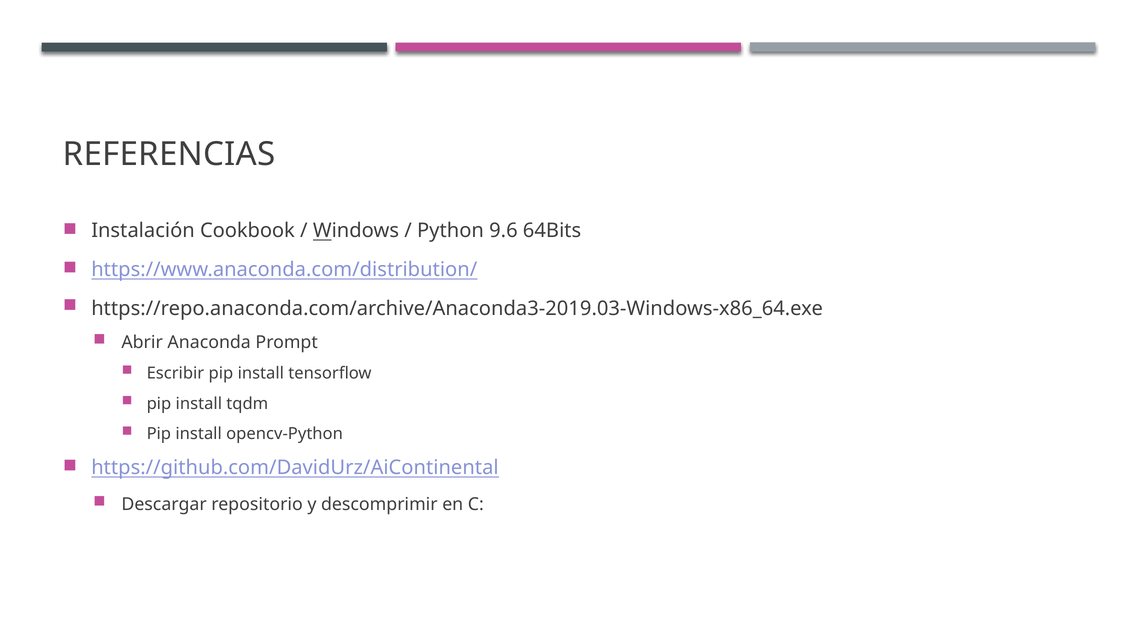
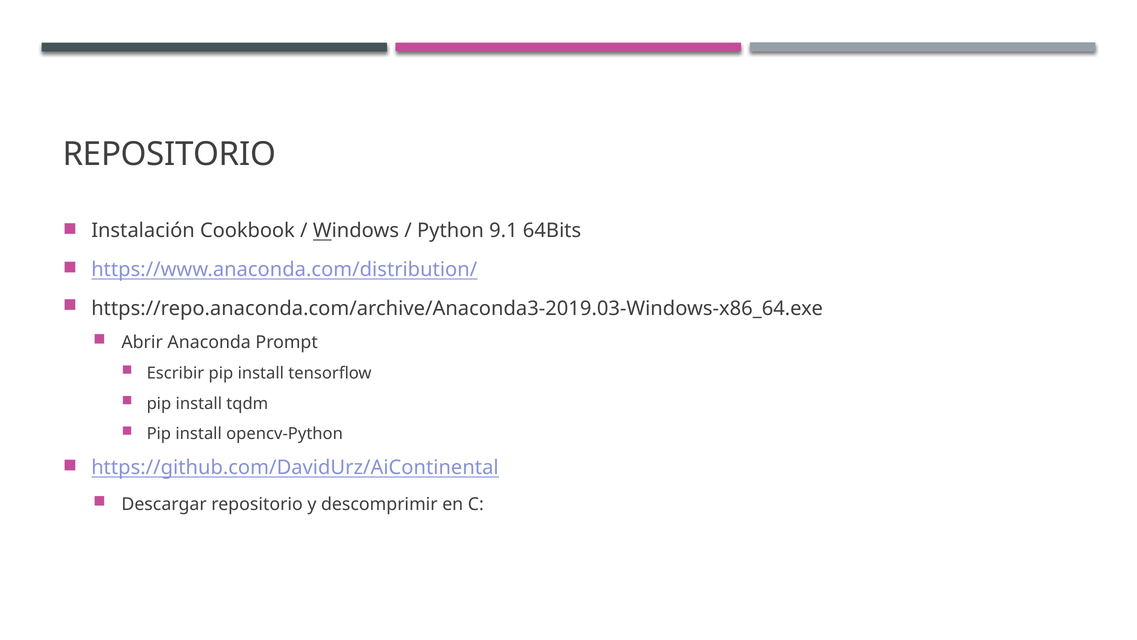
REFERENCIAS at (169, 154): REFERENCIAS -> REPOSITORIO
9.6: 9.6 -> 9.1
